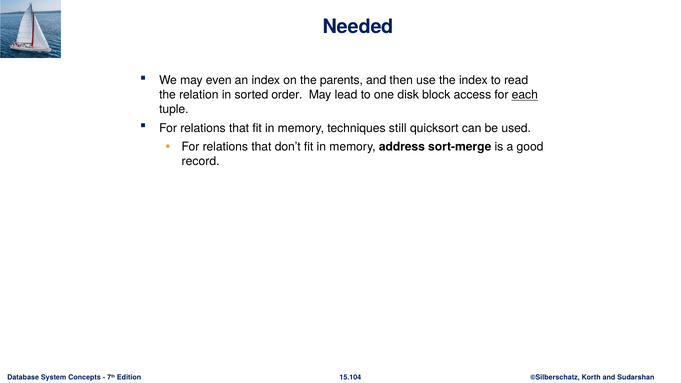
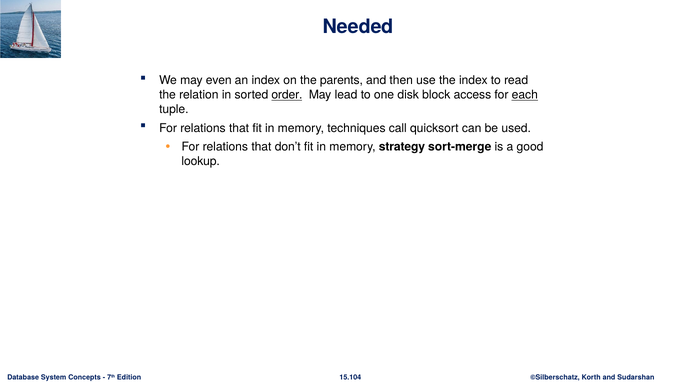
order underline: none -> present
still: still -> call
address: address -> strategy
record: record -> lookup
